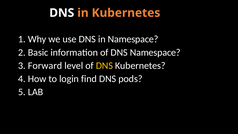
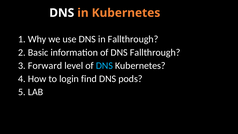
in Namespace: Namespace -> Fallthrough
DNS Namespace: Namespace -> Fallthrough
DNS at (104, 66) colour: yellow -> light blue
